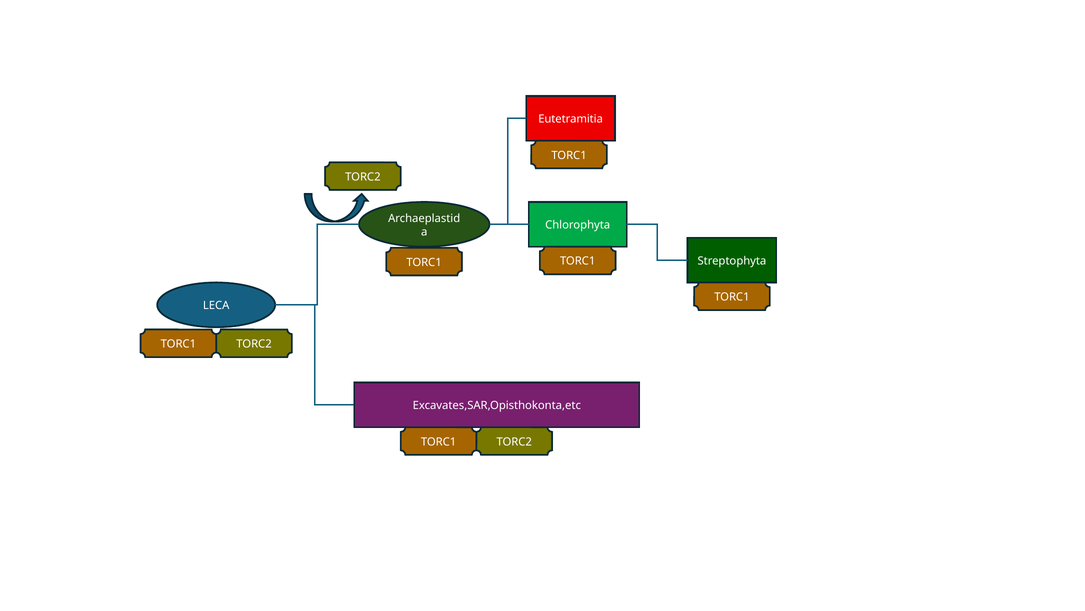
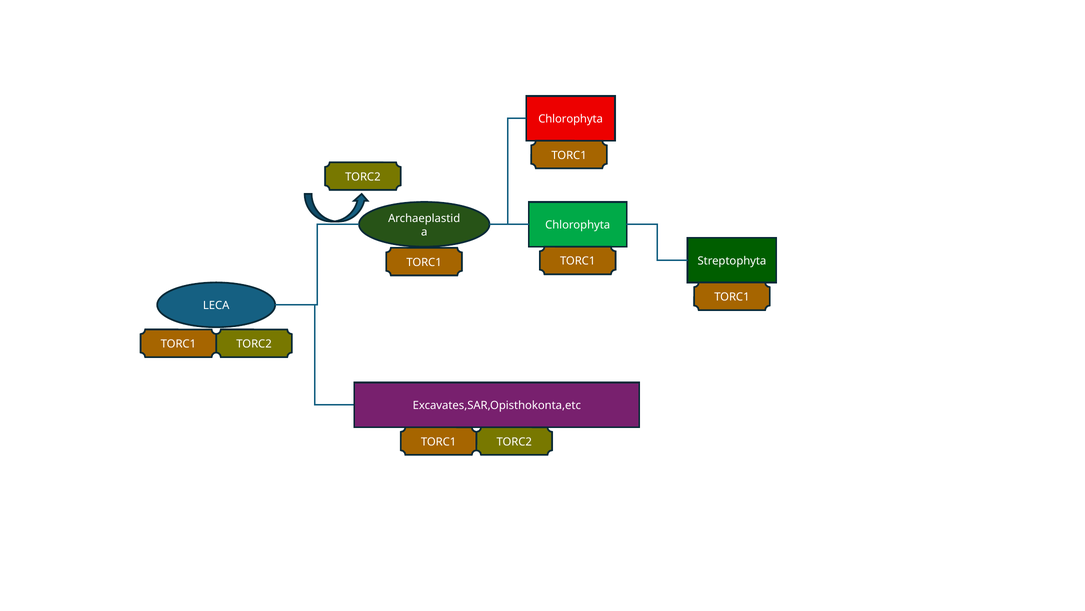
Eutetramitia at (571, 119): Eutetramitia -> Chlorophyta
